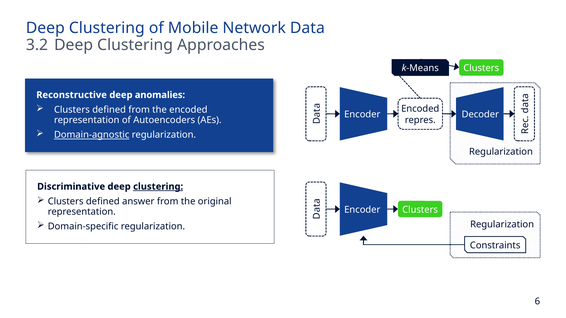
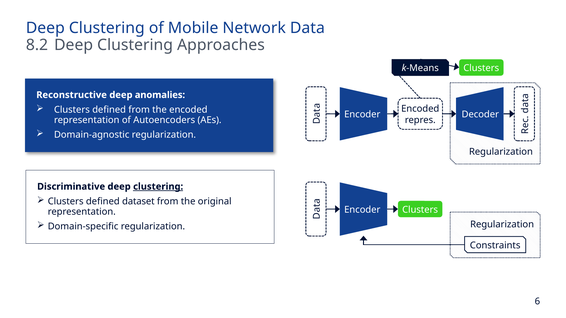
3.2: 3.2 -> 8.2
Domain-agnostic underline: present -> none
answer: answer -> dataset
